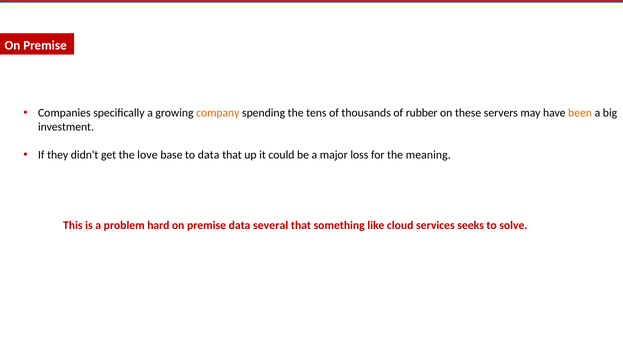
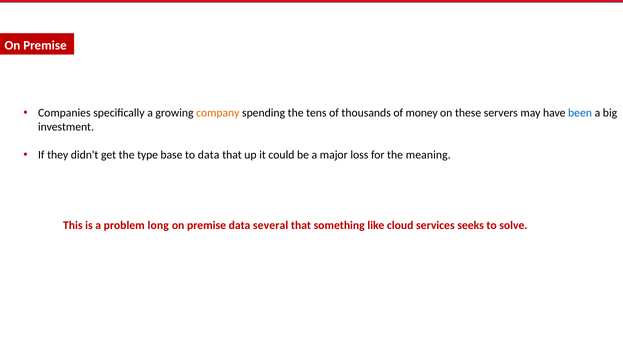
rubber: rubber -> money
been colour: orange -> blue
love: love -> type
hard: hard -> long
